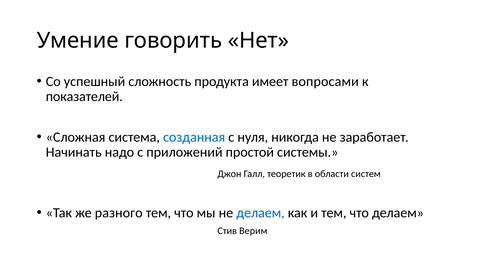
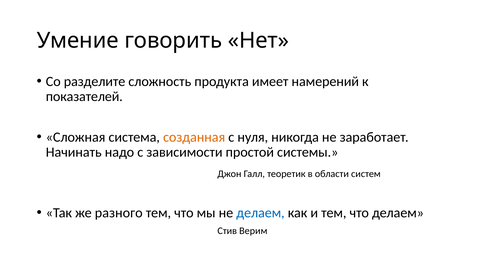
успешный: успешный -> разделите
вопросами: вопросами -> намерений
созданная colour: blue -> orange
приложений: приложений -> зависимости
